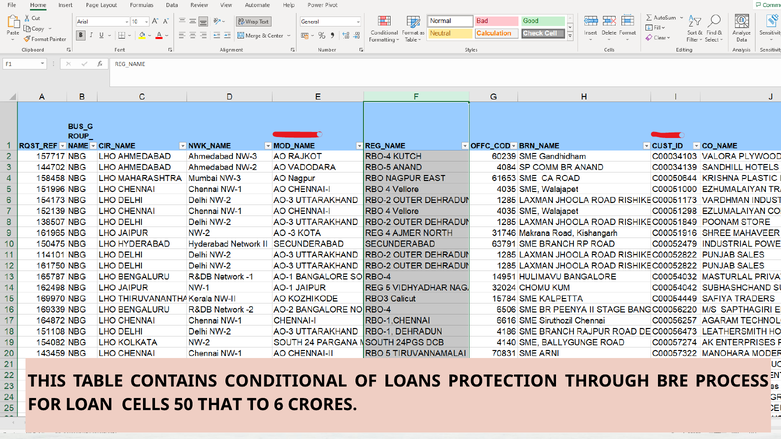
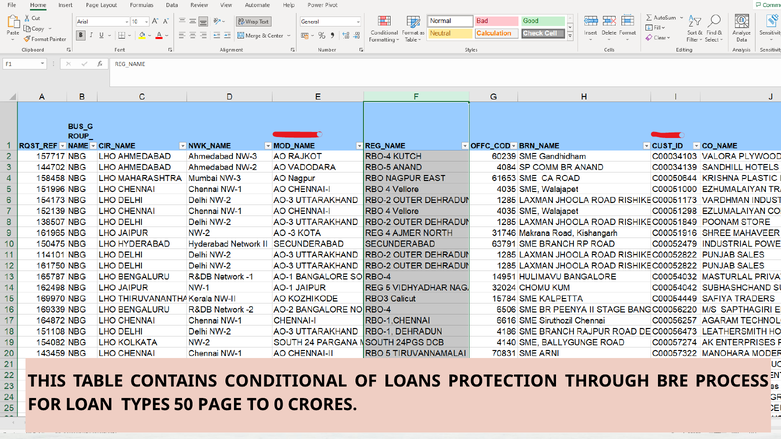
CELLS: CELLS -> TYPES
THAT: THAT -> PAGE
6: 6 -> 0
